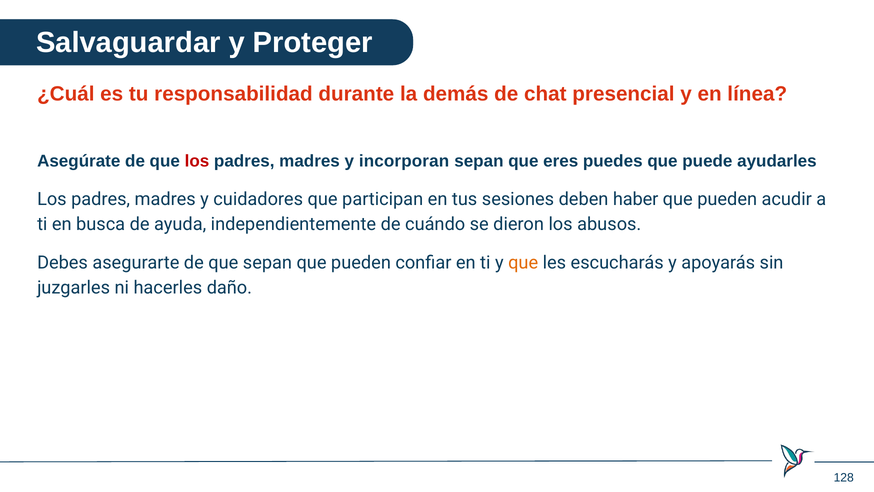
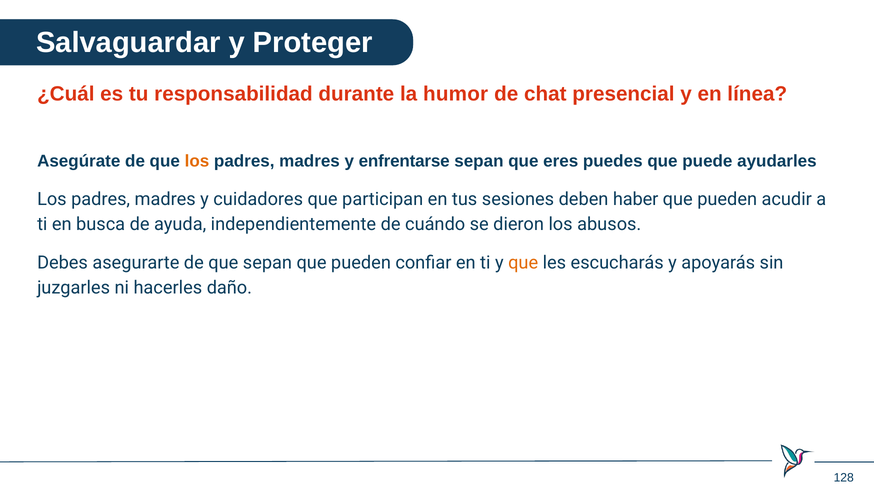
demás: demás -> humor
los at (197, 161) colour: red -> orange
incorporan: incorporan -> enfrentarse
